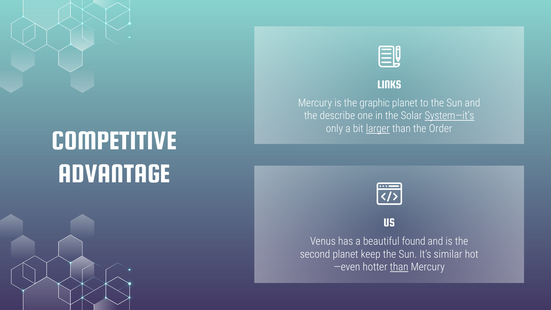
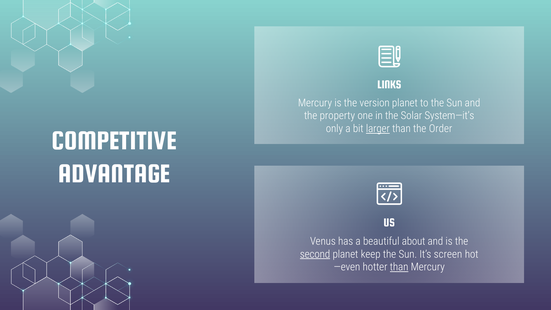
graphic: graphic -> version
describe: describe -> property
System—it’s underline: present -> none
found: found -> about
second underline: none -> present
similar: similar -> screen
